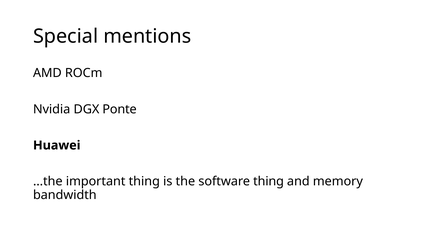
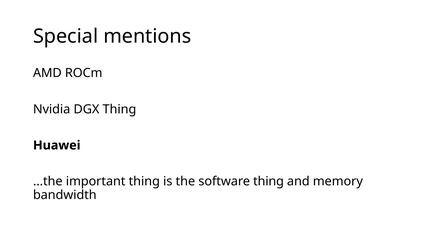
DGX Ponte: Ponte -> Thing
